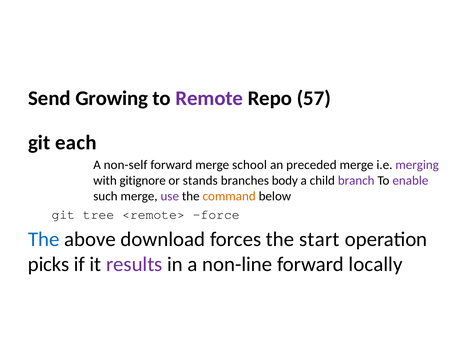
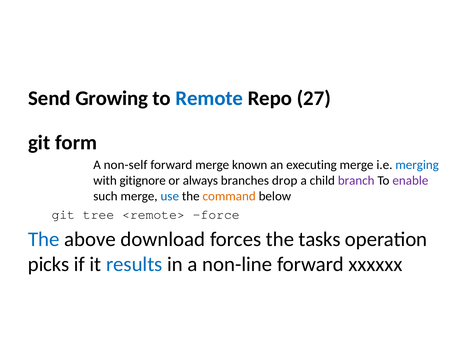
Remote colour: purple -> blue
57: 57 -> 27
each: each -> form
school: school -> known
preceded: preceded -> executing
merging colour: purple -> blue
stands: stands -> always
body: body -> drop
use colour: purple -> blue
start: start -> tasks
results colour: purple -> blue
locally: locally -> xxxxxx
